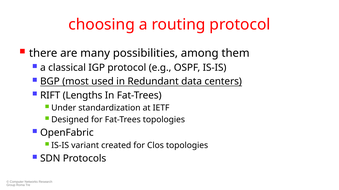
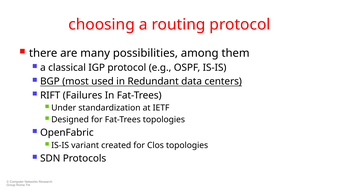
Lengths: Lengths -> Failures
